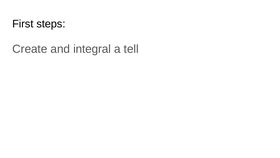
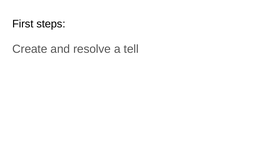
integral: integral -> resolve
